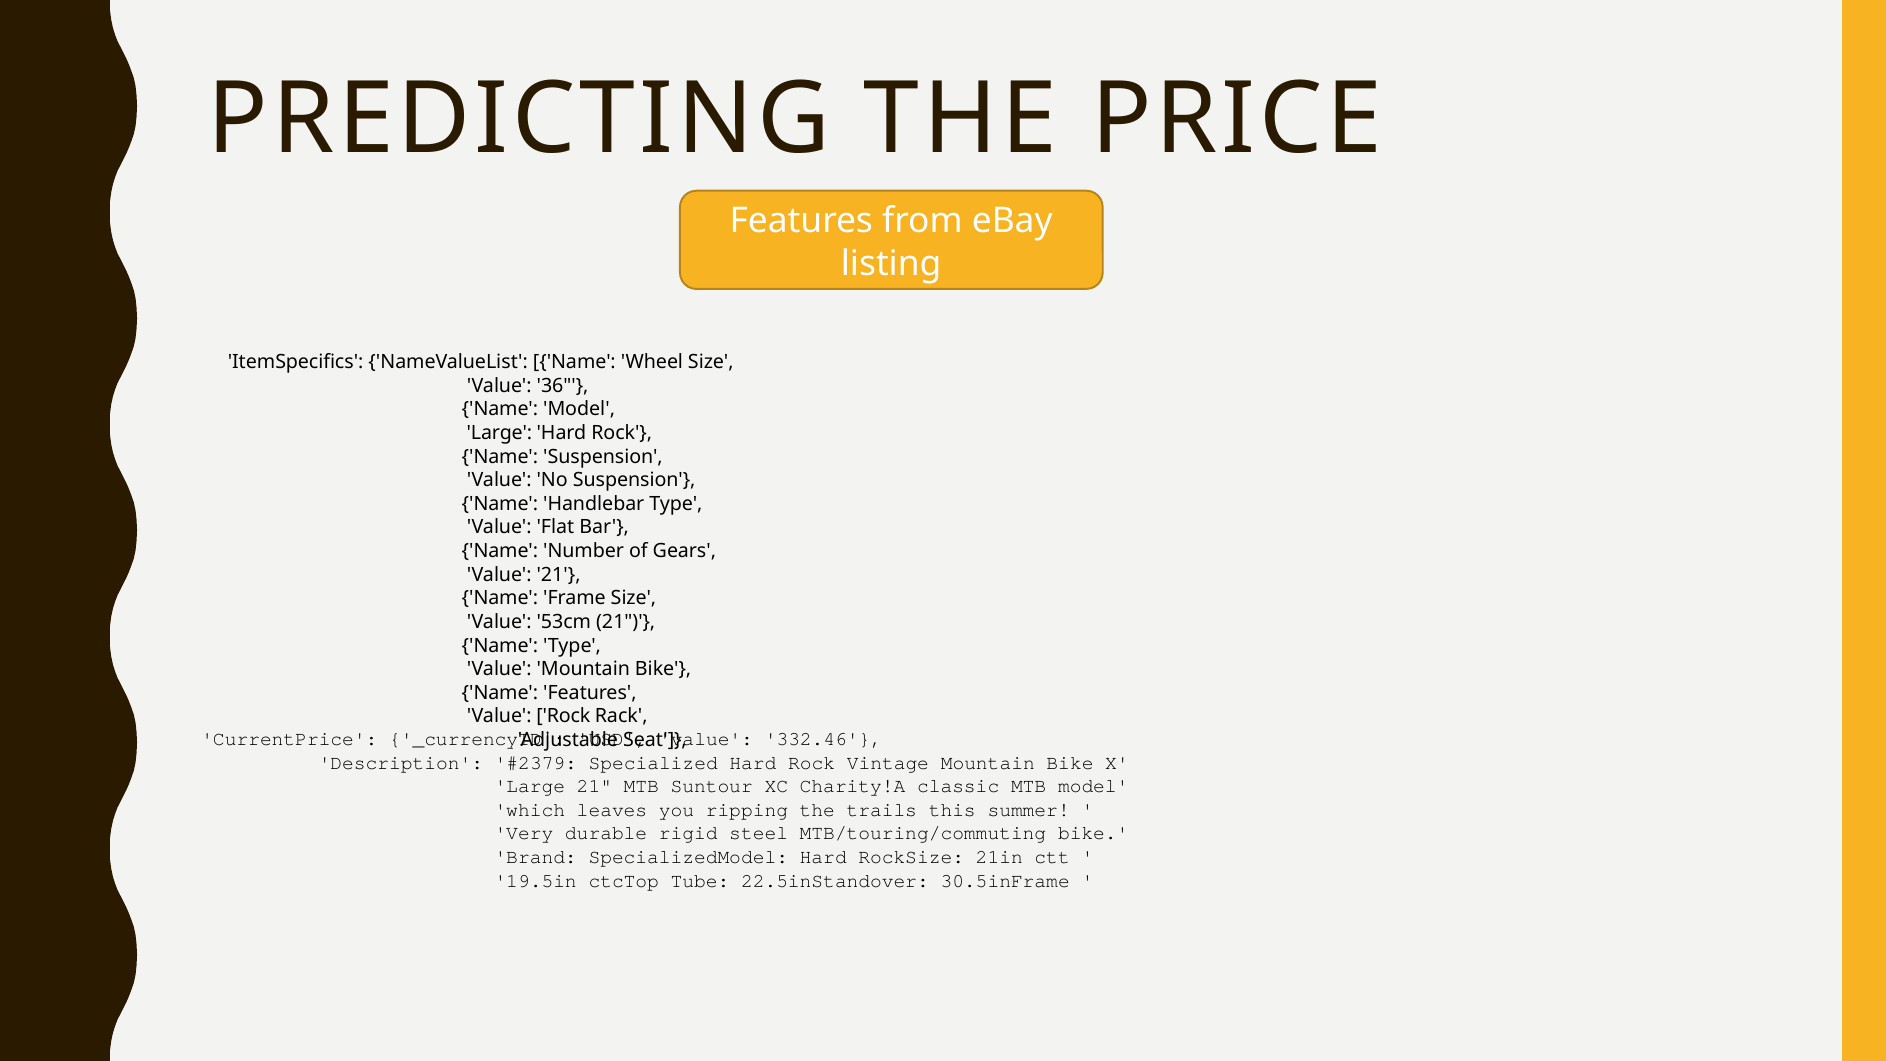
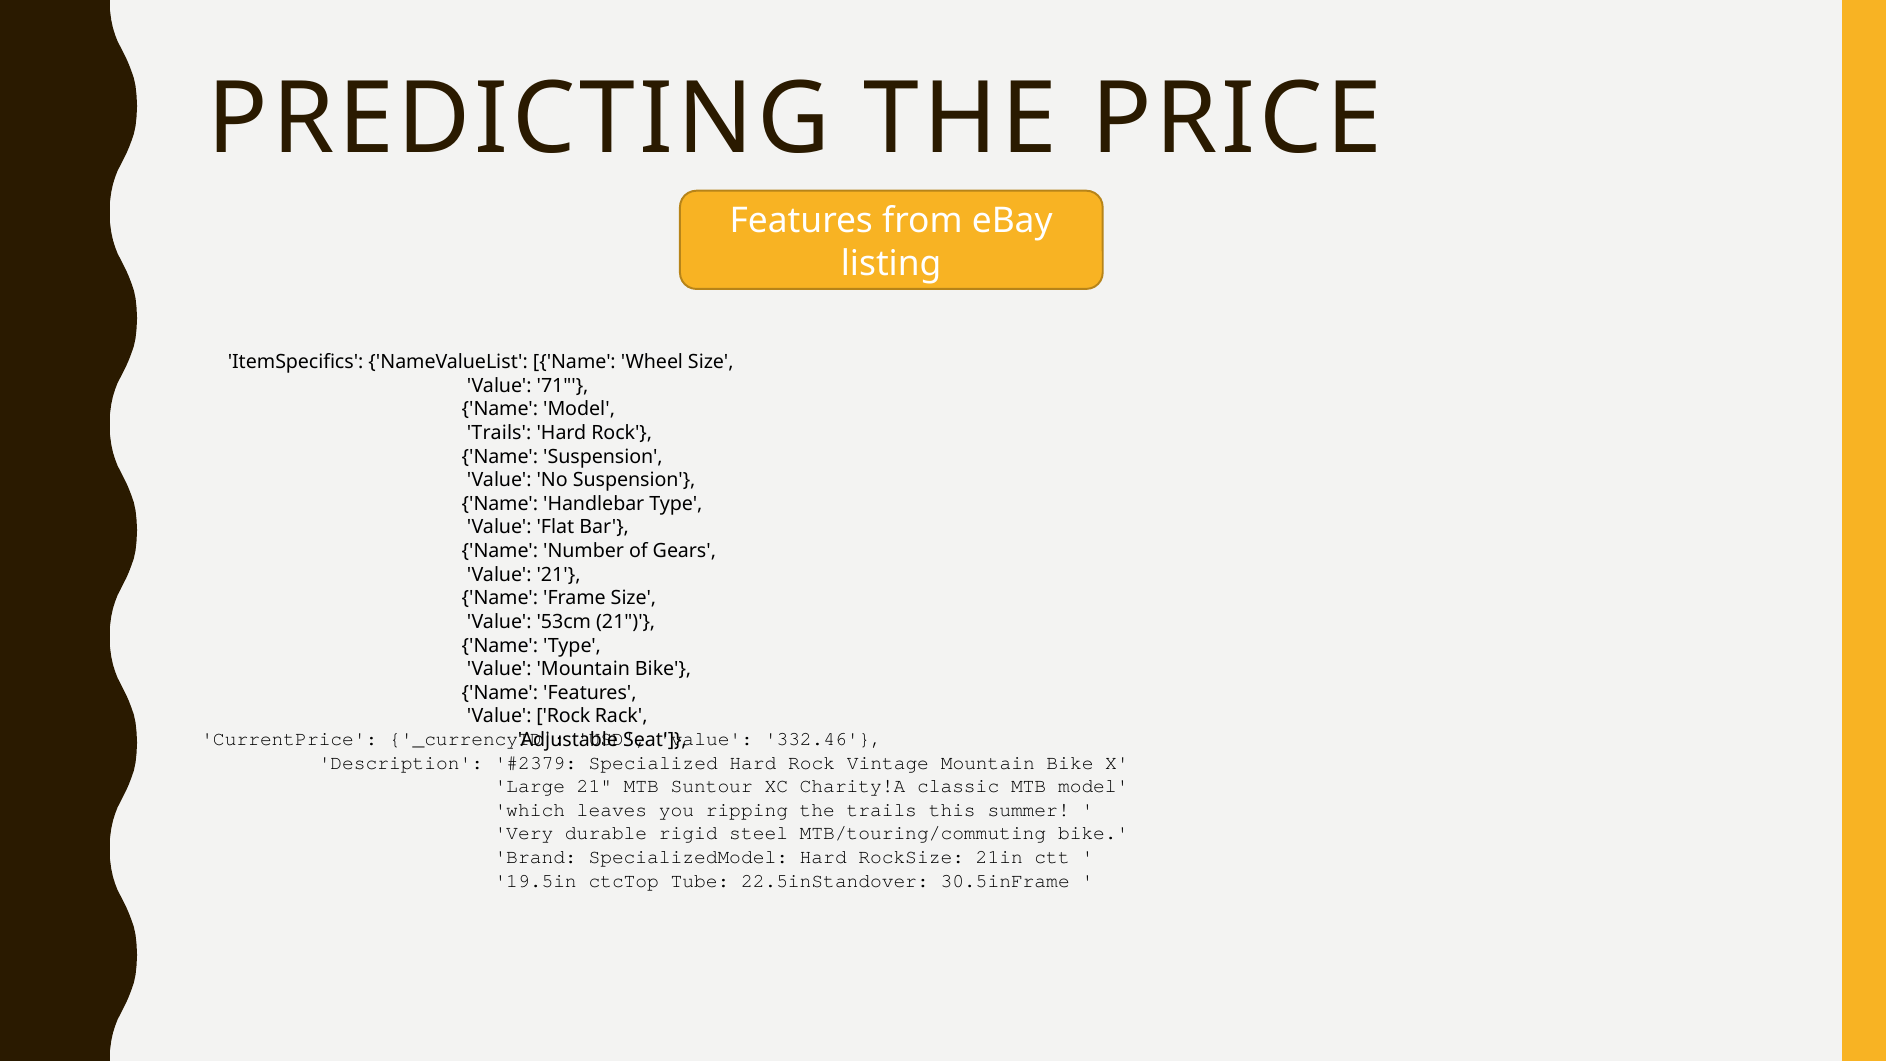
36: 36 -> 71
Large at (499, 433): Large -> Trails
